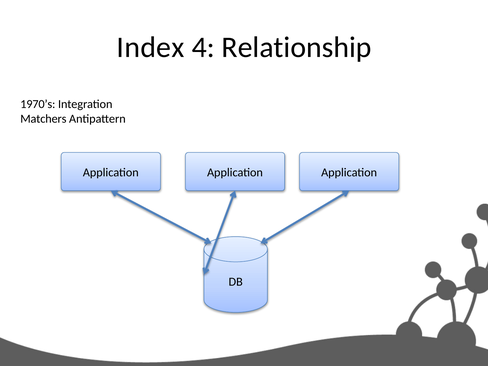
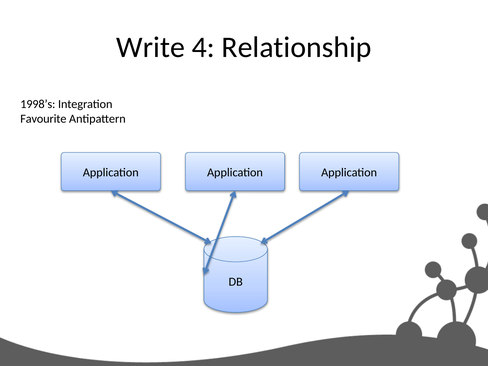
Index: Index -> Write
1970’s: 1970’s -> 1998’s
Matchers: Matchers -> Favourite
